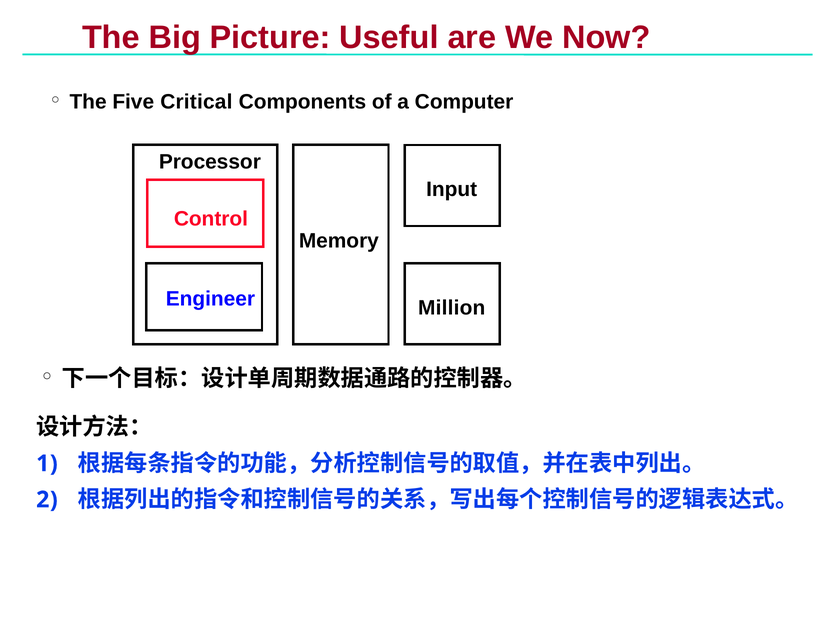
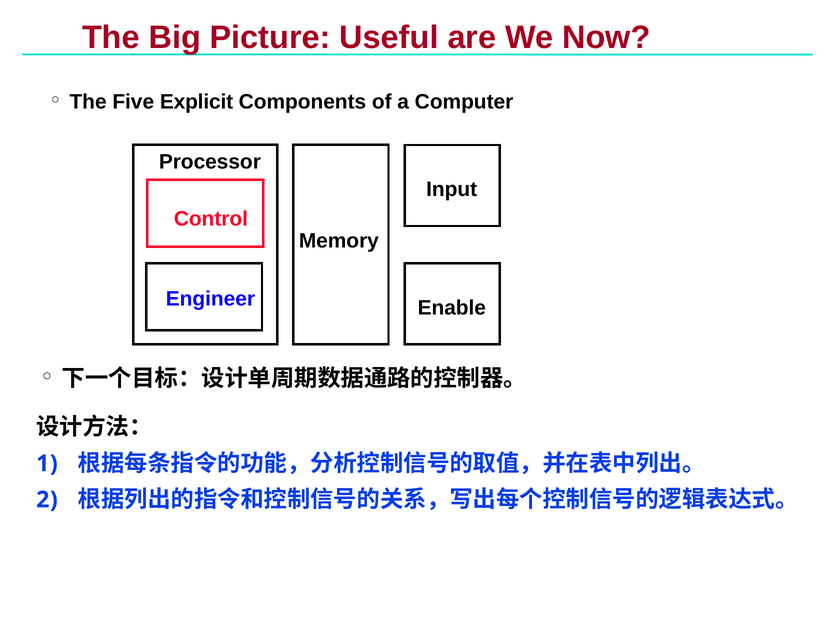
Critical: Critical -> Explicit
Million: Million -> Enable
